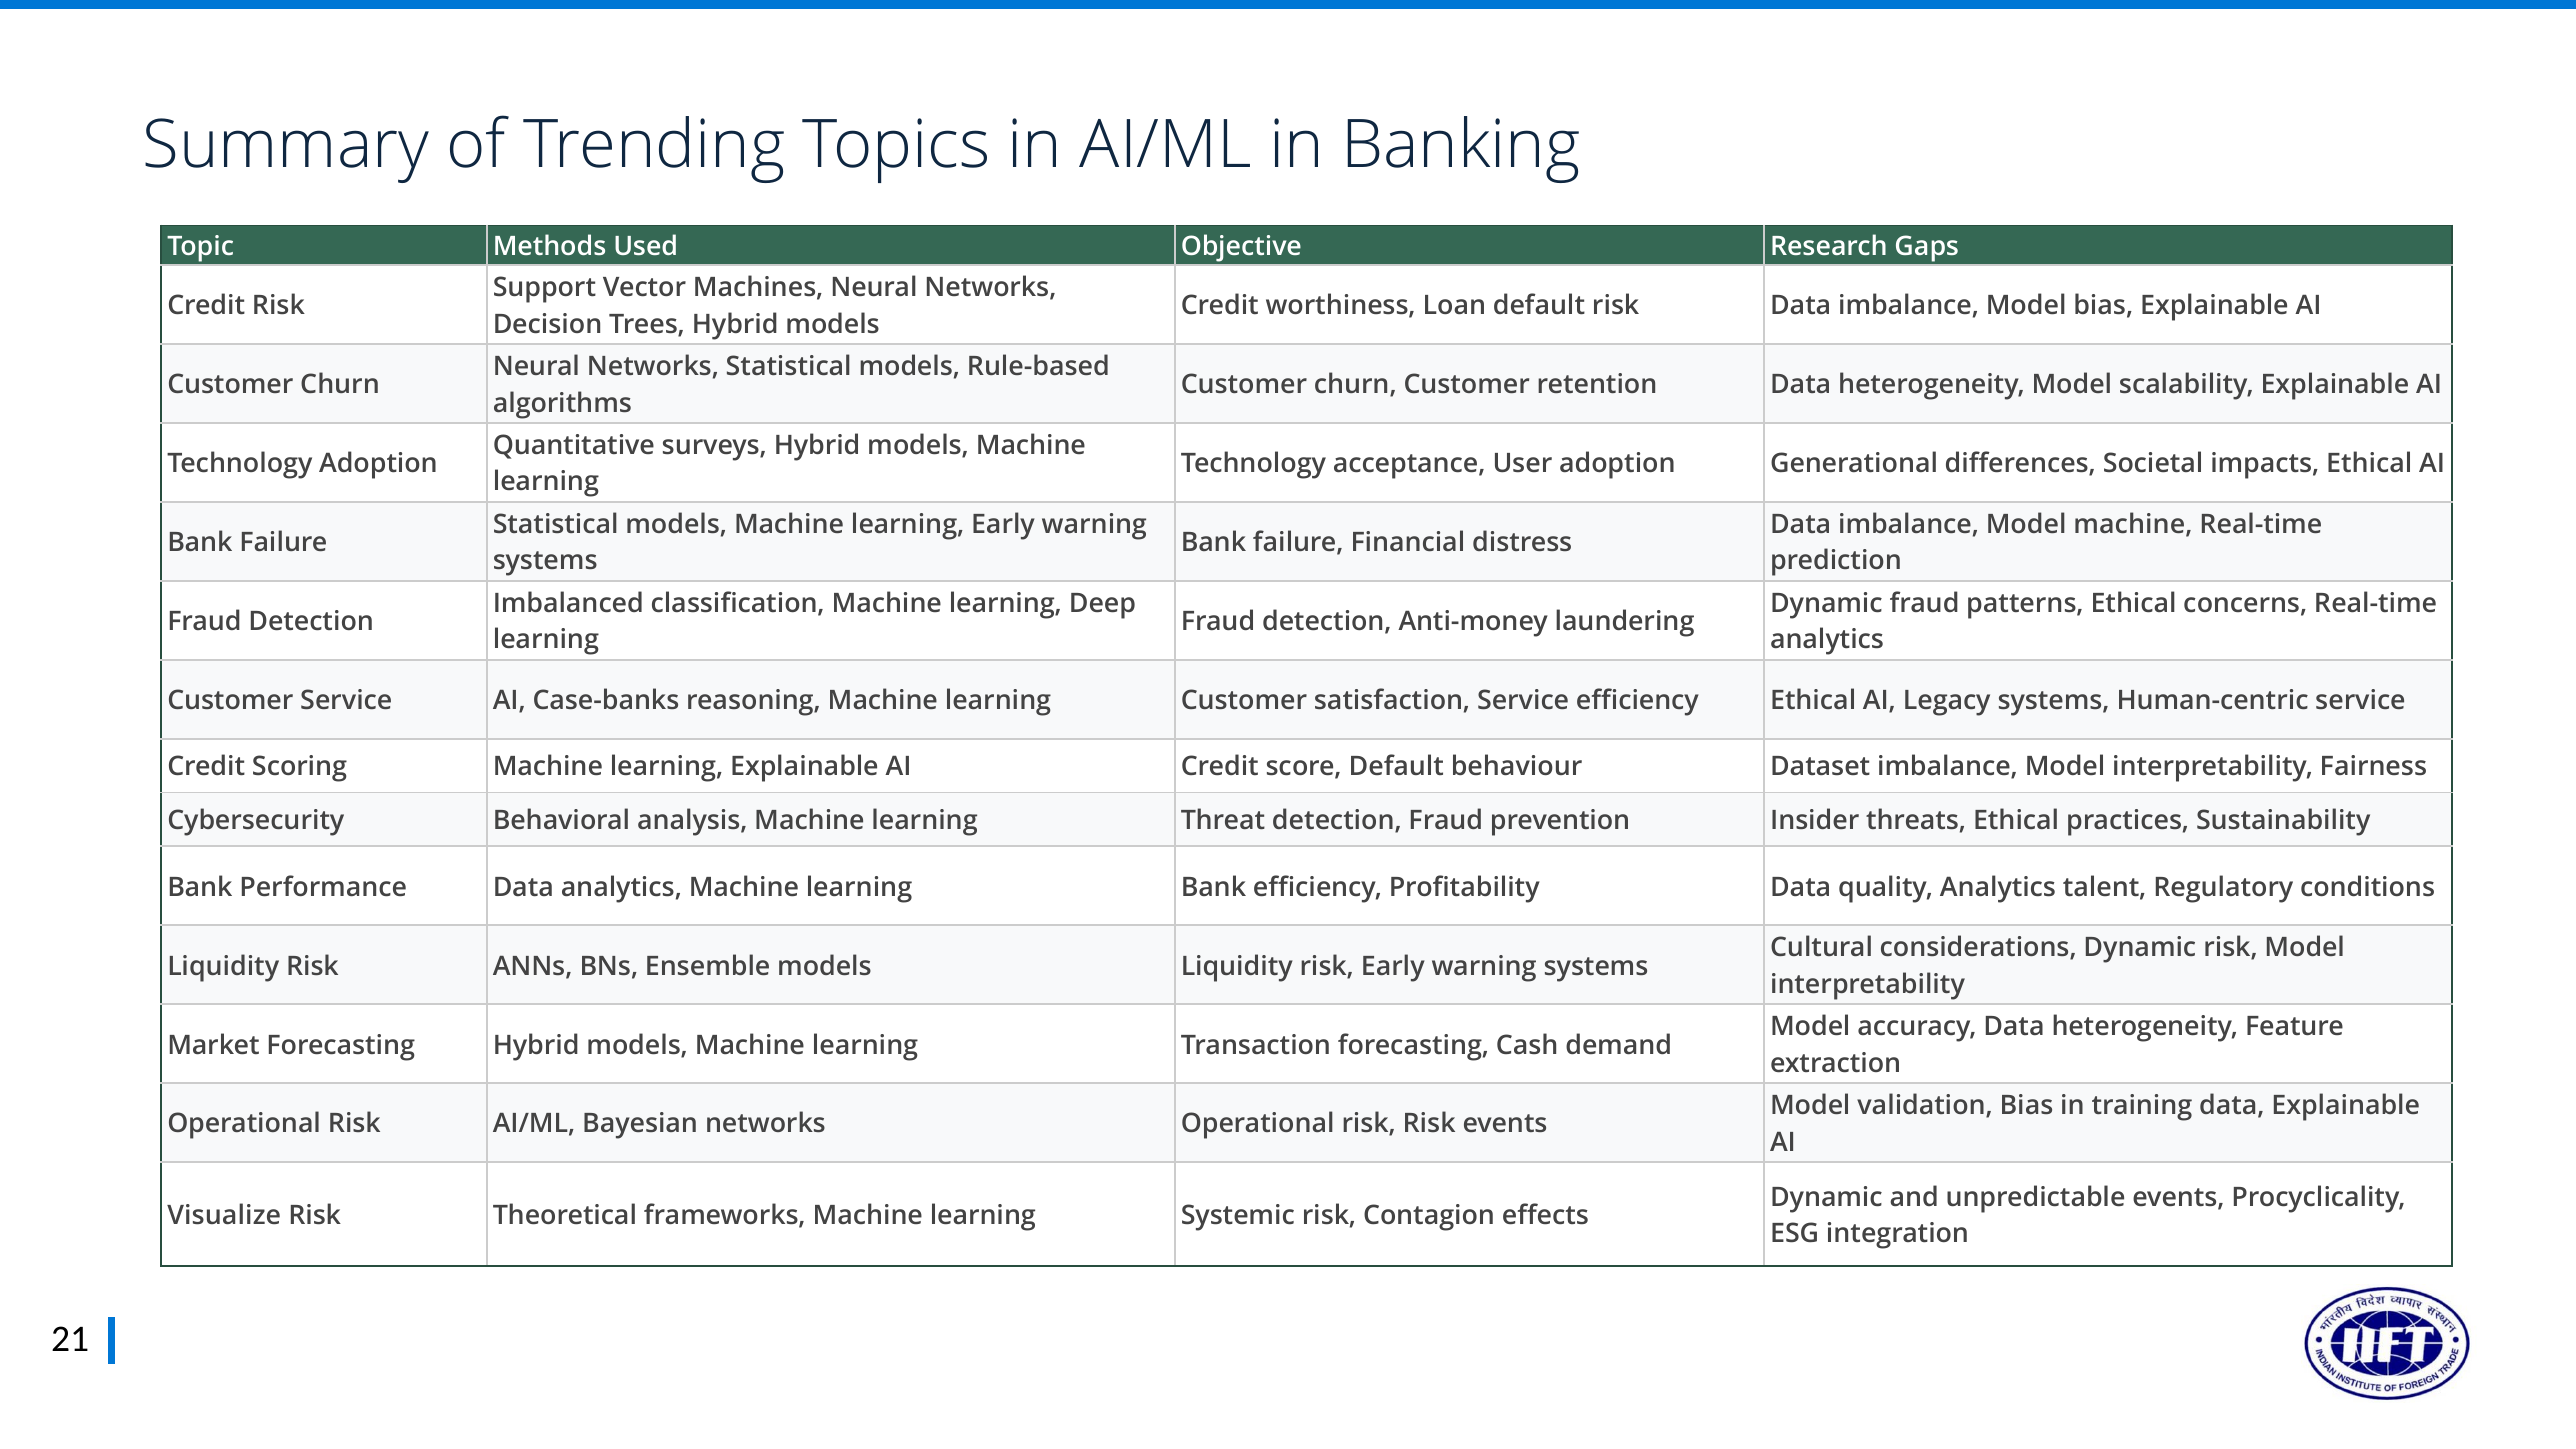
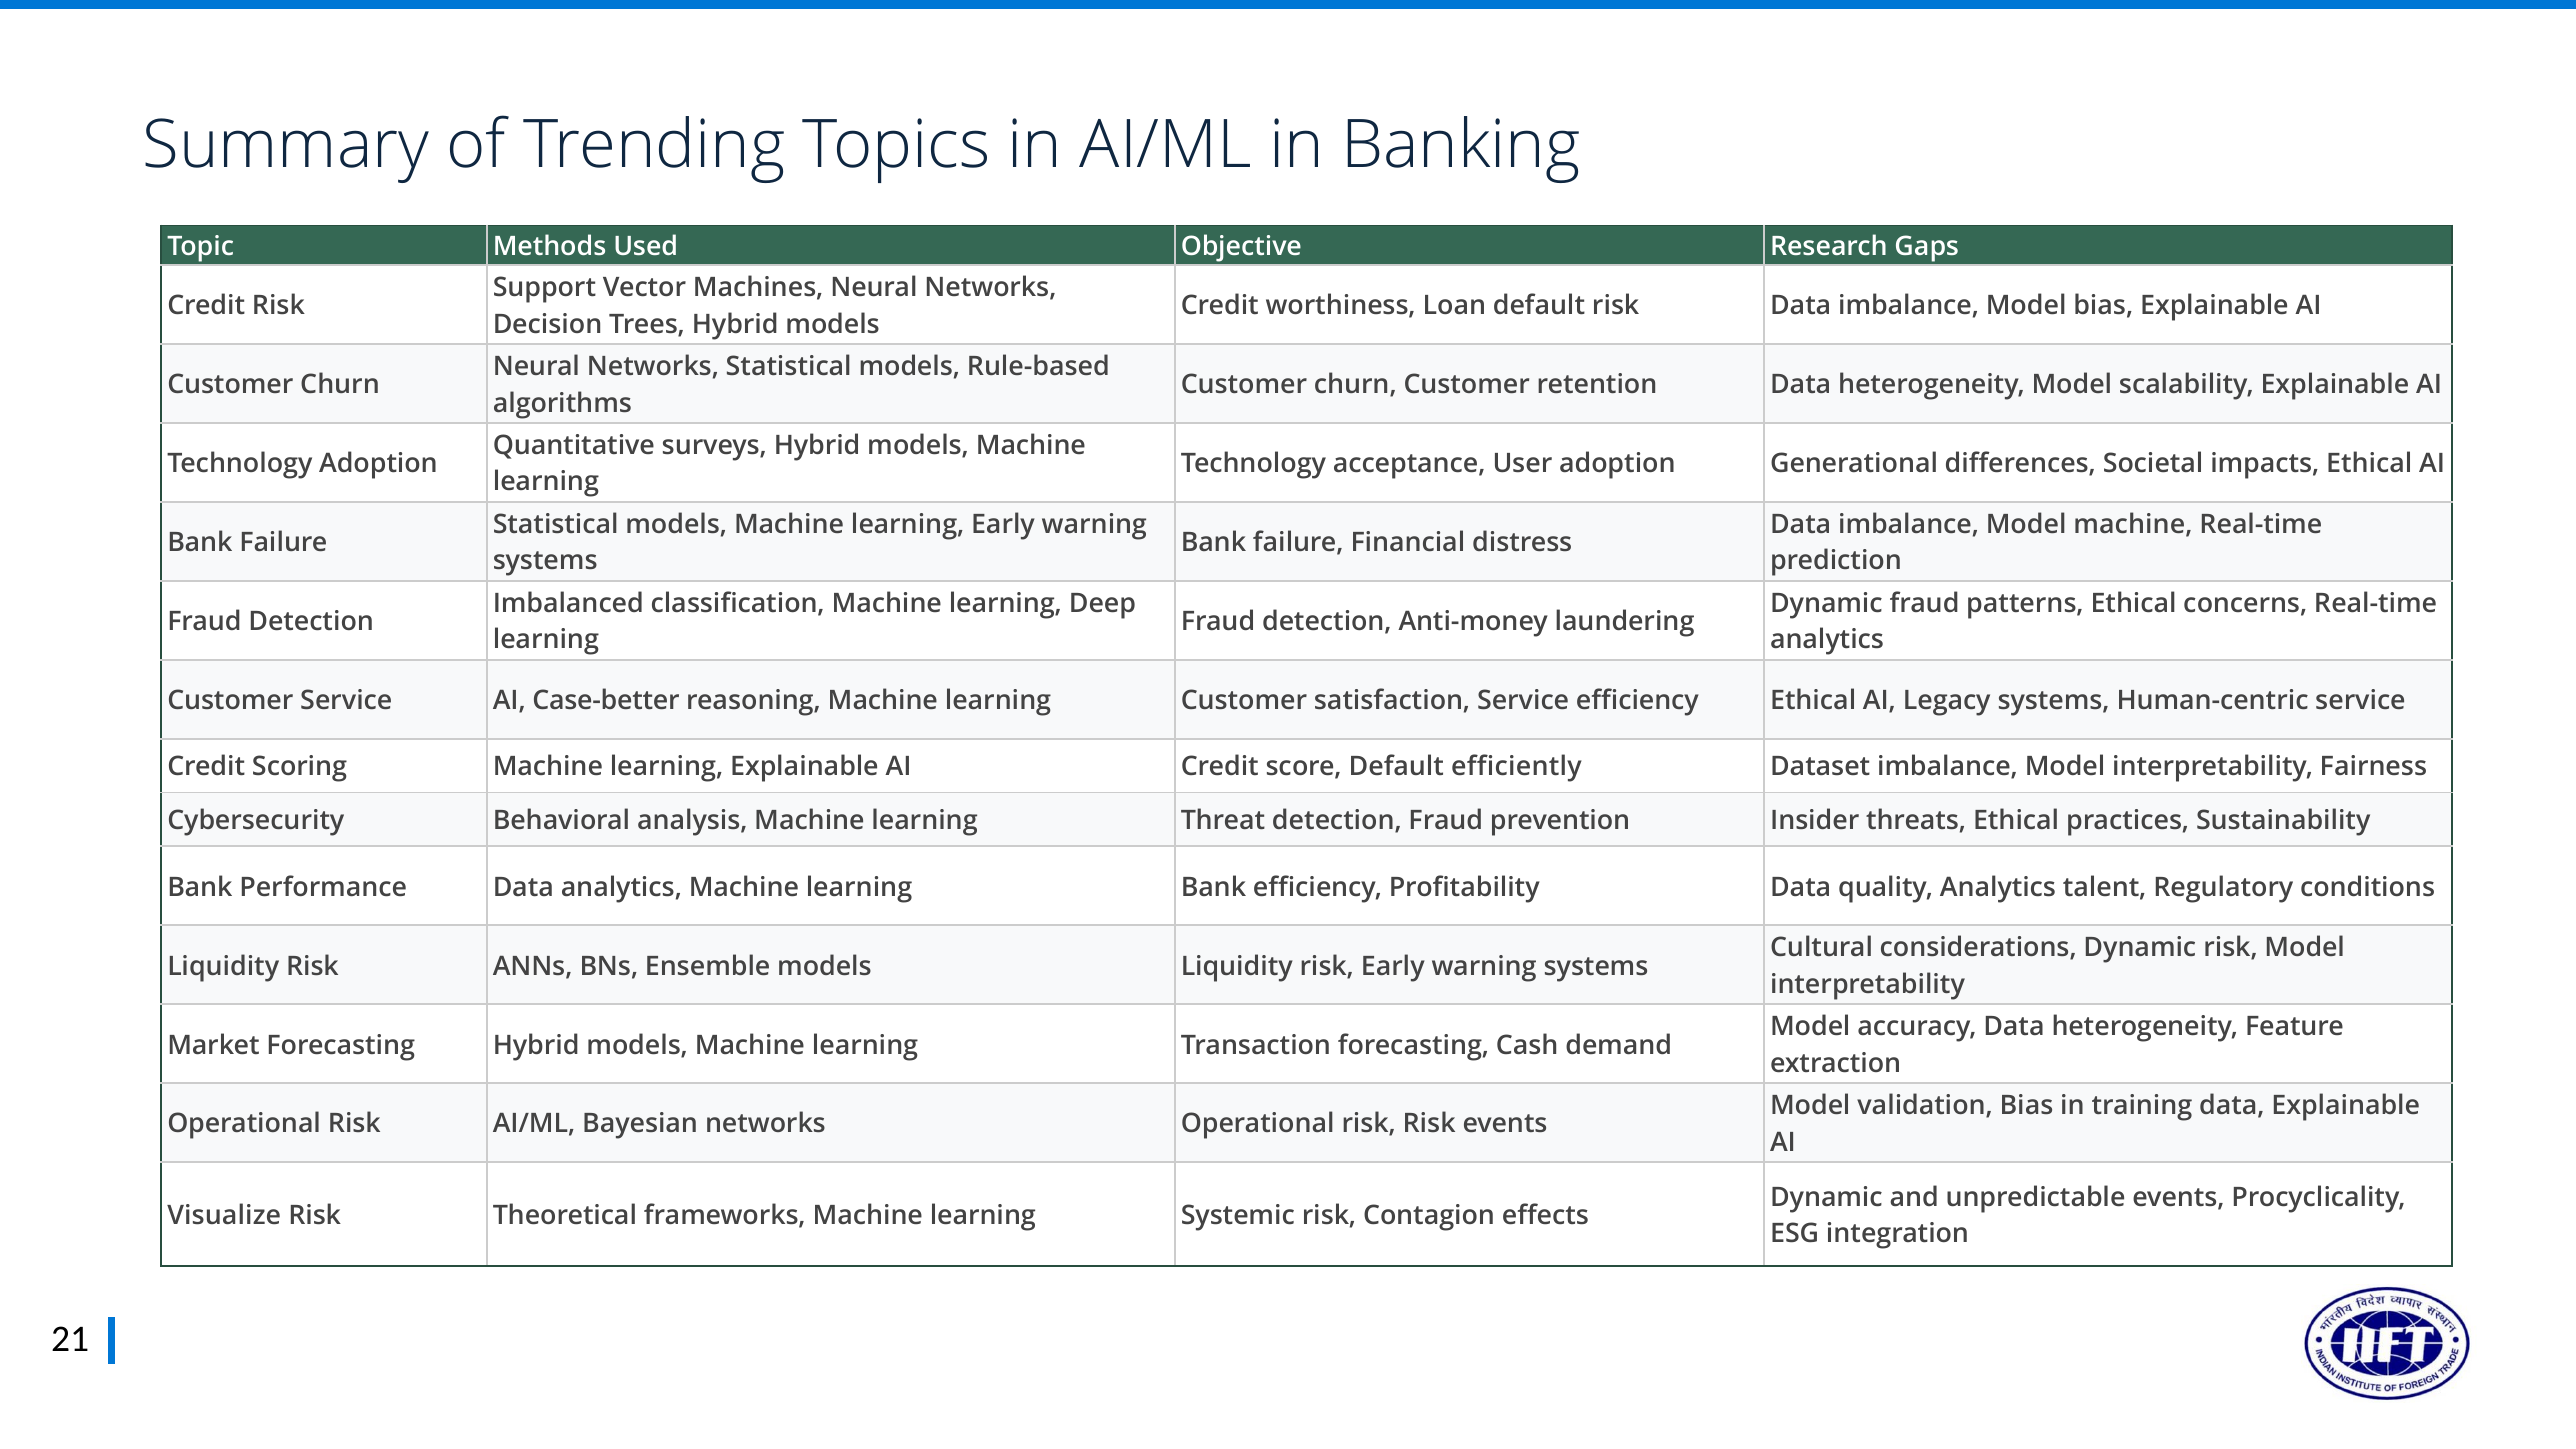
Case-banks: Case-banks -> Case-better
behaviour: behaviour -> efficiently
